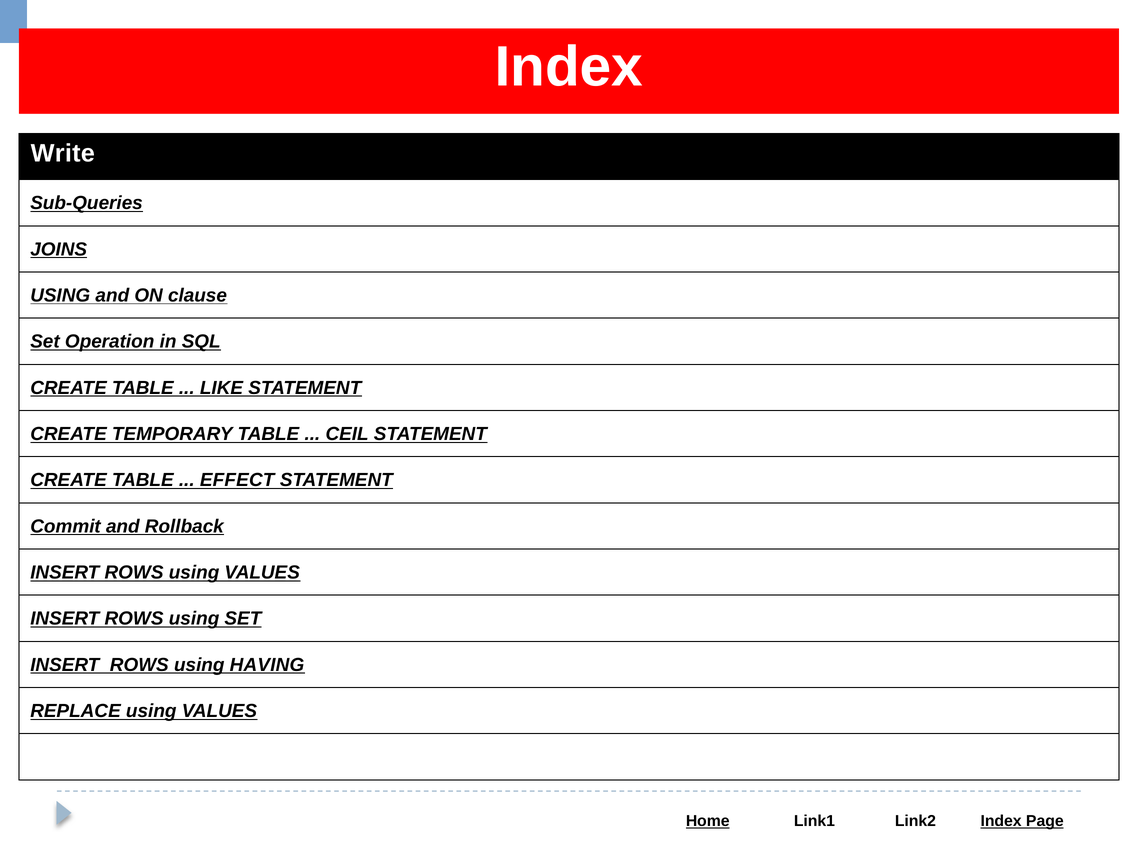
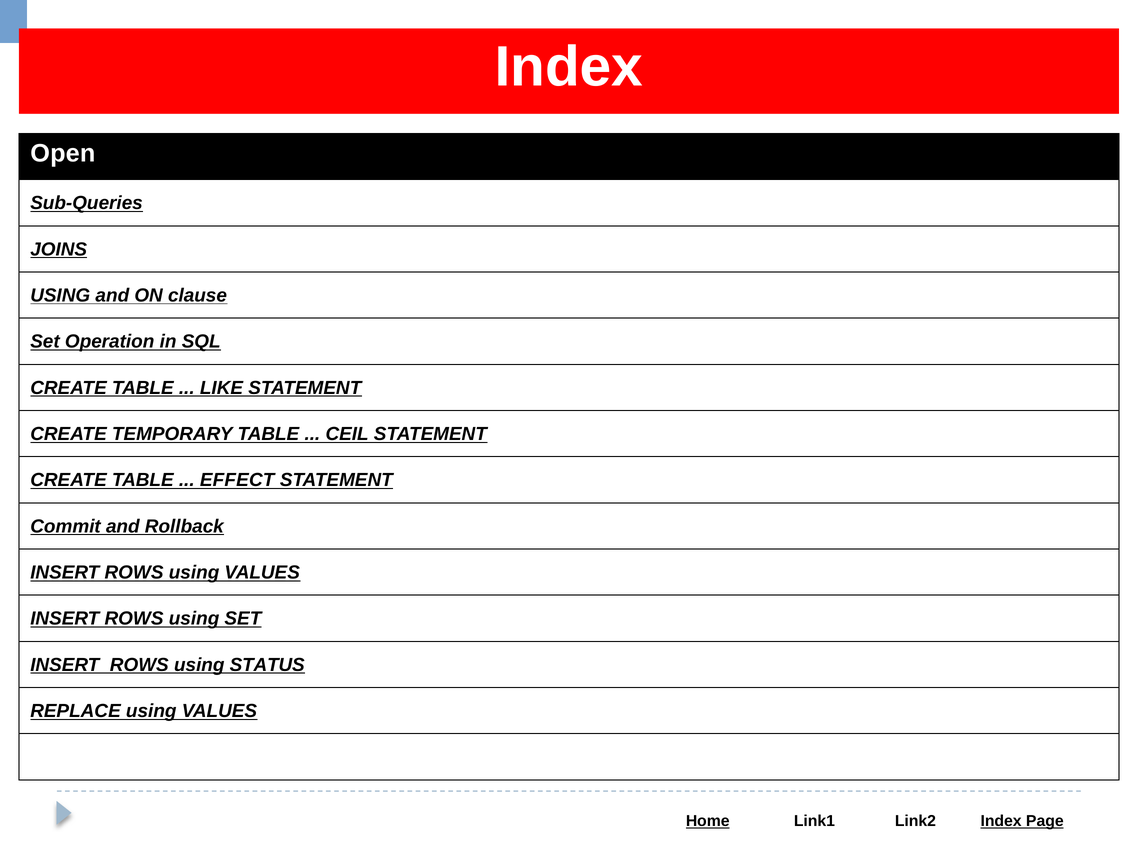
Write: Write -> Open
HAVING: HAVING -> STATUS
